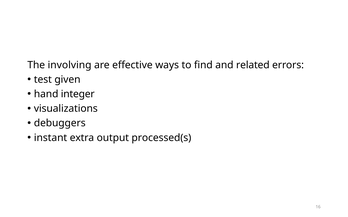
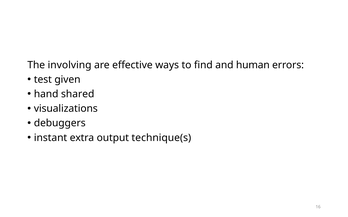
related: related -> human
integer: integer -> shared
processed(s: processed(s -> technique(s
